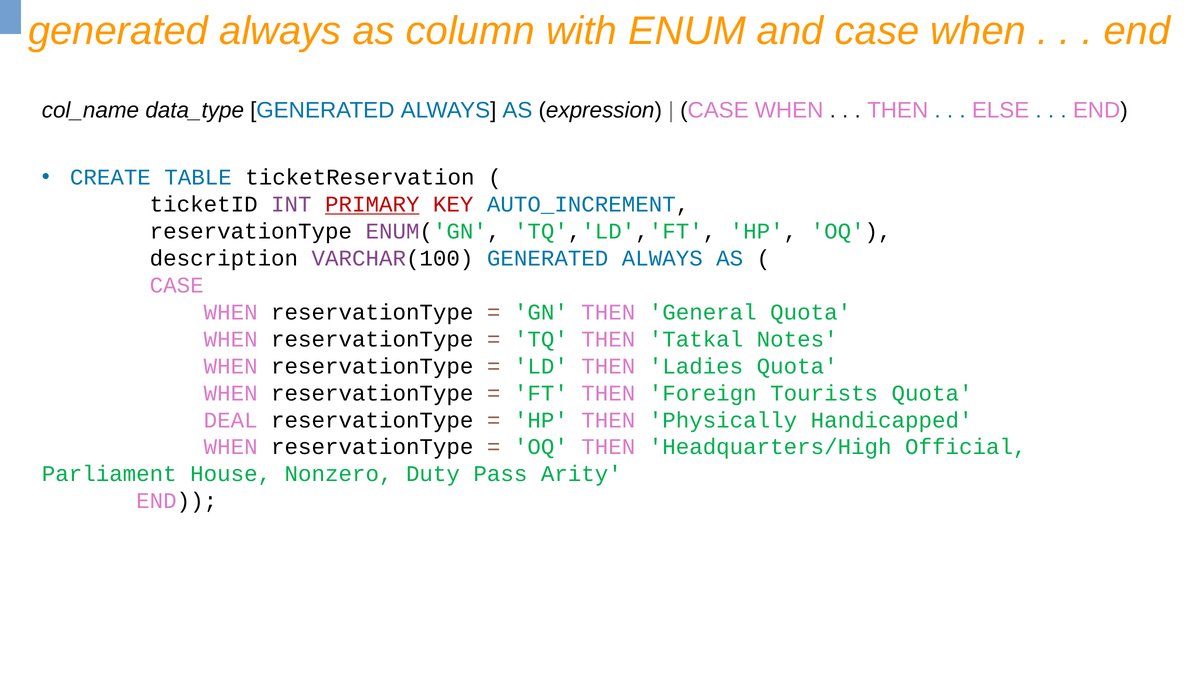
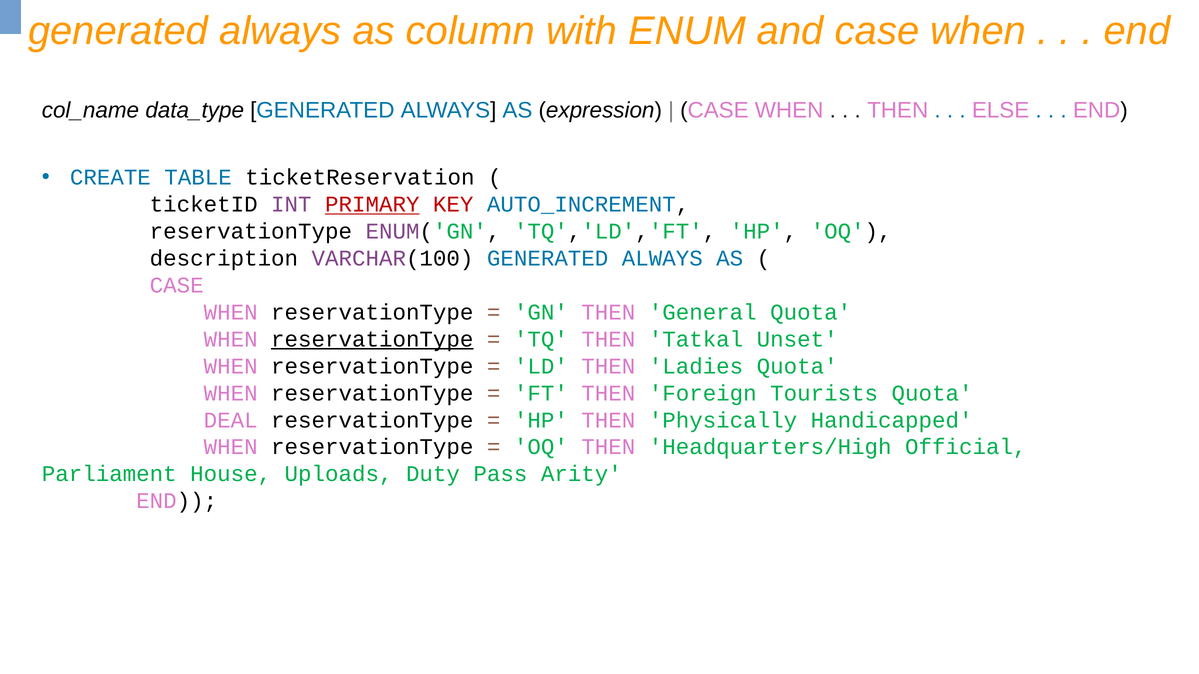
reservationType at (372, 339) underline: none -> present
Notes: Notes -> Unset
Nonzero: Nonzero -> Uploads
